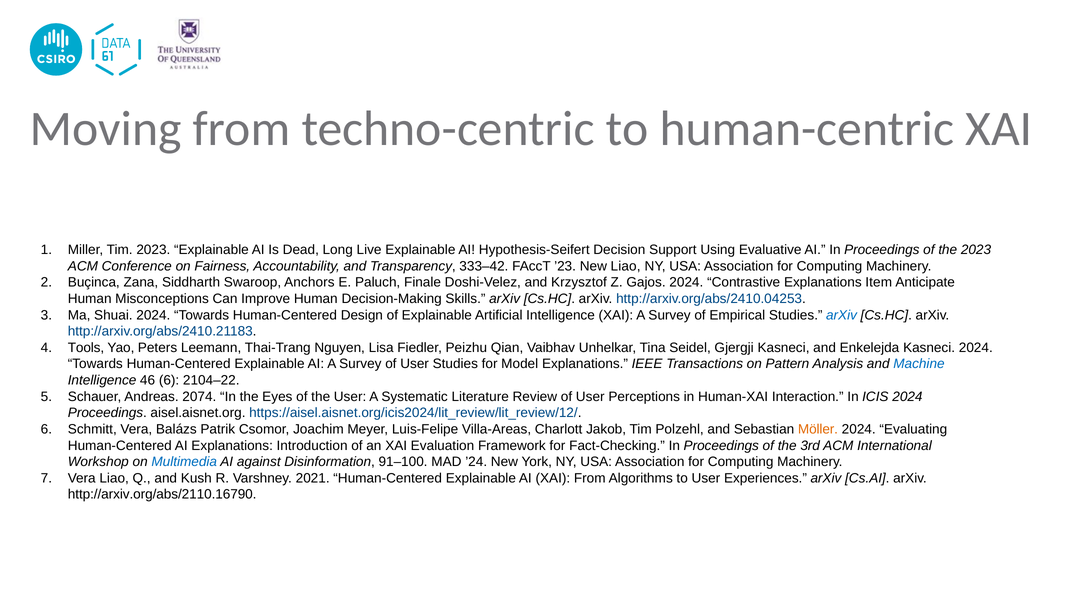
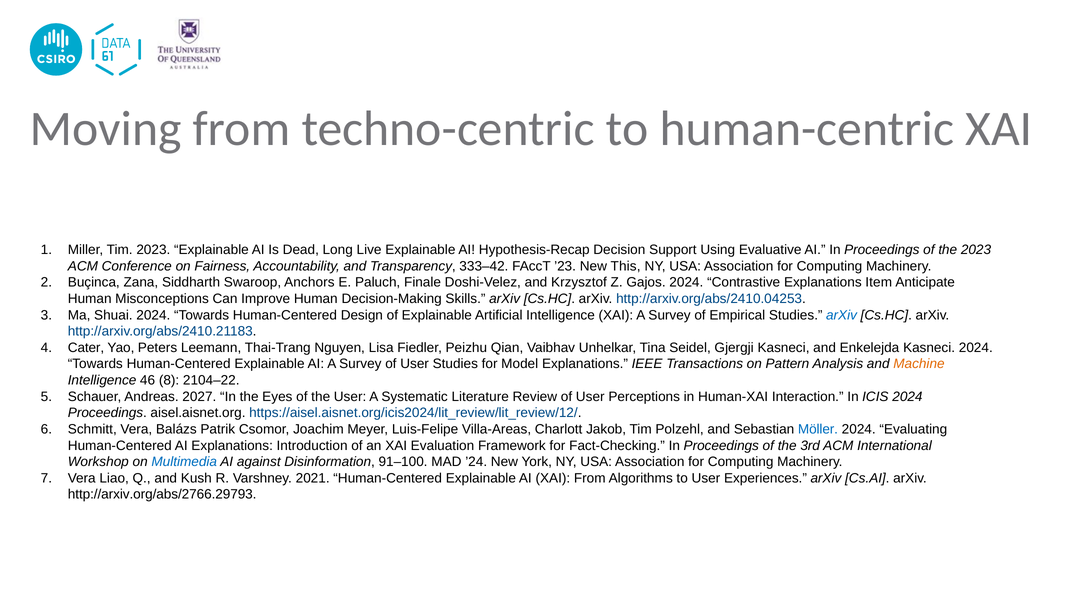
Hypothesis-Seifert: Hypothesis-Seifert -> Hypothesis-Recap
New Liao: Liao -> This
Tools: Tools -> Cater
Machine colour: blue -> orange
46 6: 6 -> 8
2074: 2074 -> 2027
Möller colour: orange -> blue
http://arxiv.org/abs/2110.16790: http://arxiv.org/abs/2110.16790 -> http://arxiv.org/abs/2766.29793
